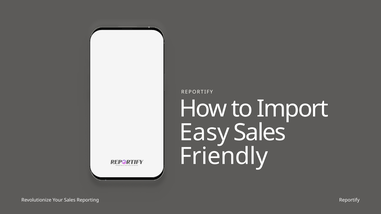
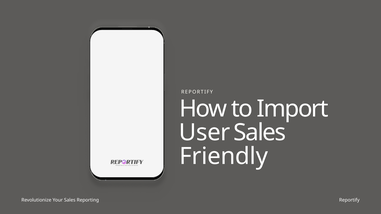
Easy: Easy -> User
